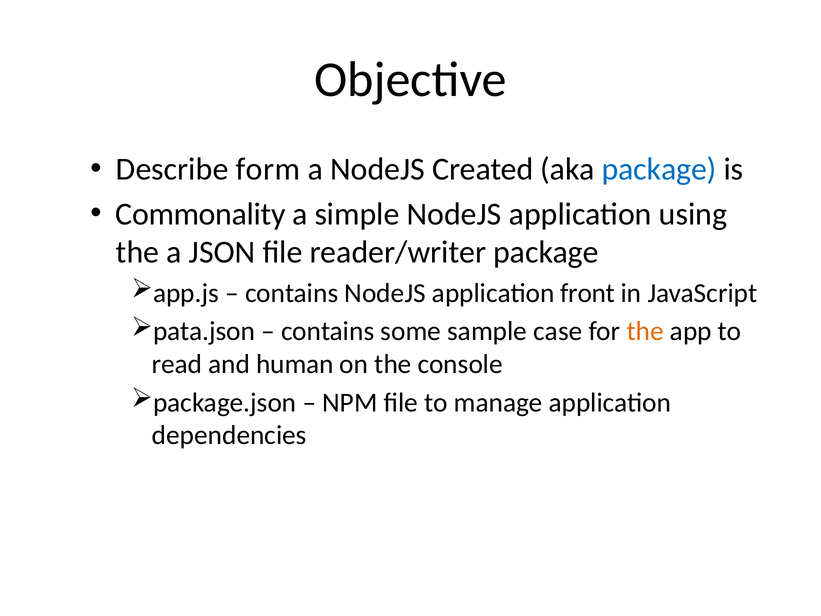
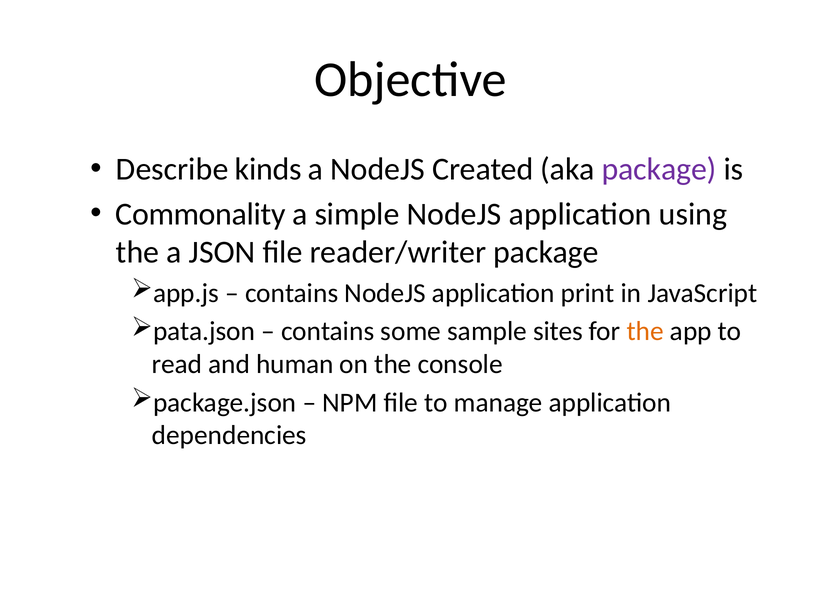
form: form -> kinds
package at (659, 169) colour: blue -> purple
front: front -> print
case: case -> sites
